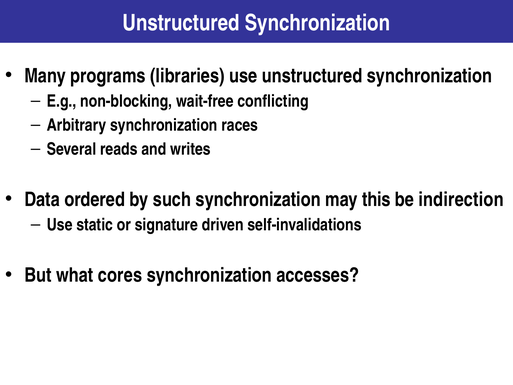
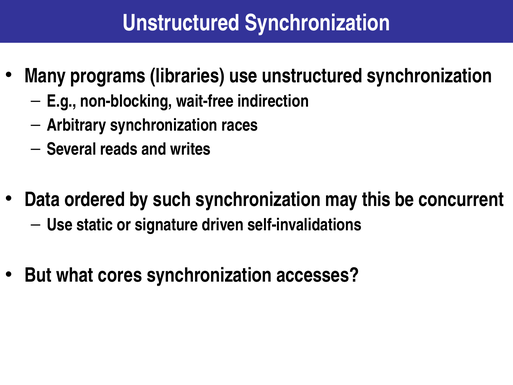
conflicting: conflicting -> indirection
indirection: indirection -> concurrent
